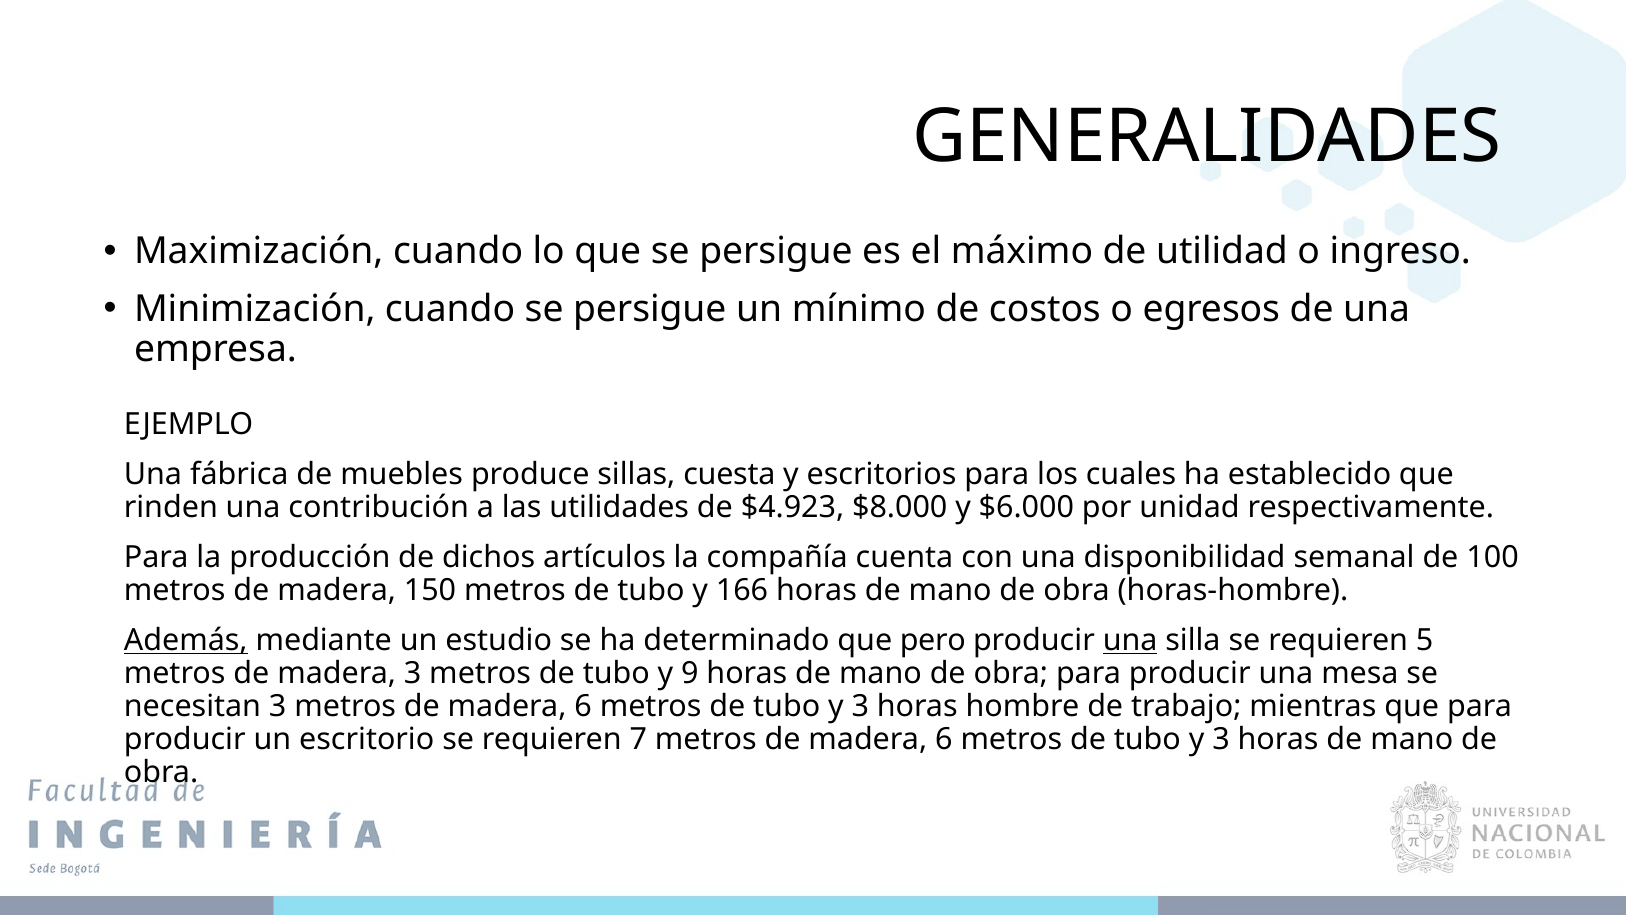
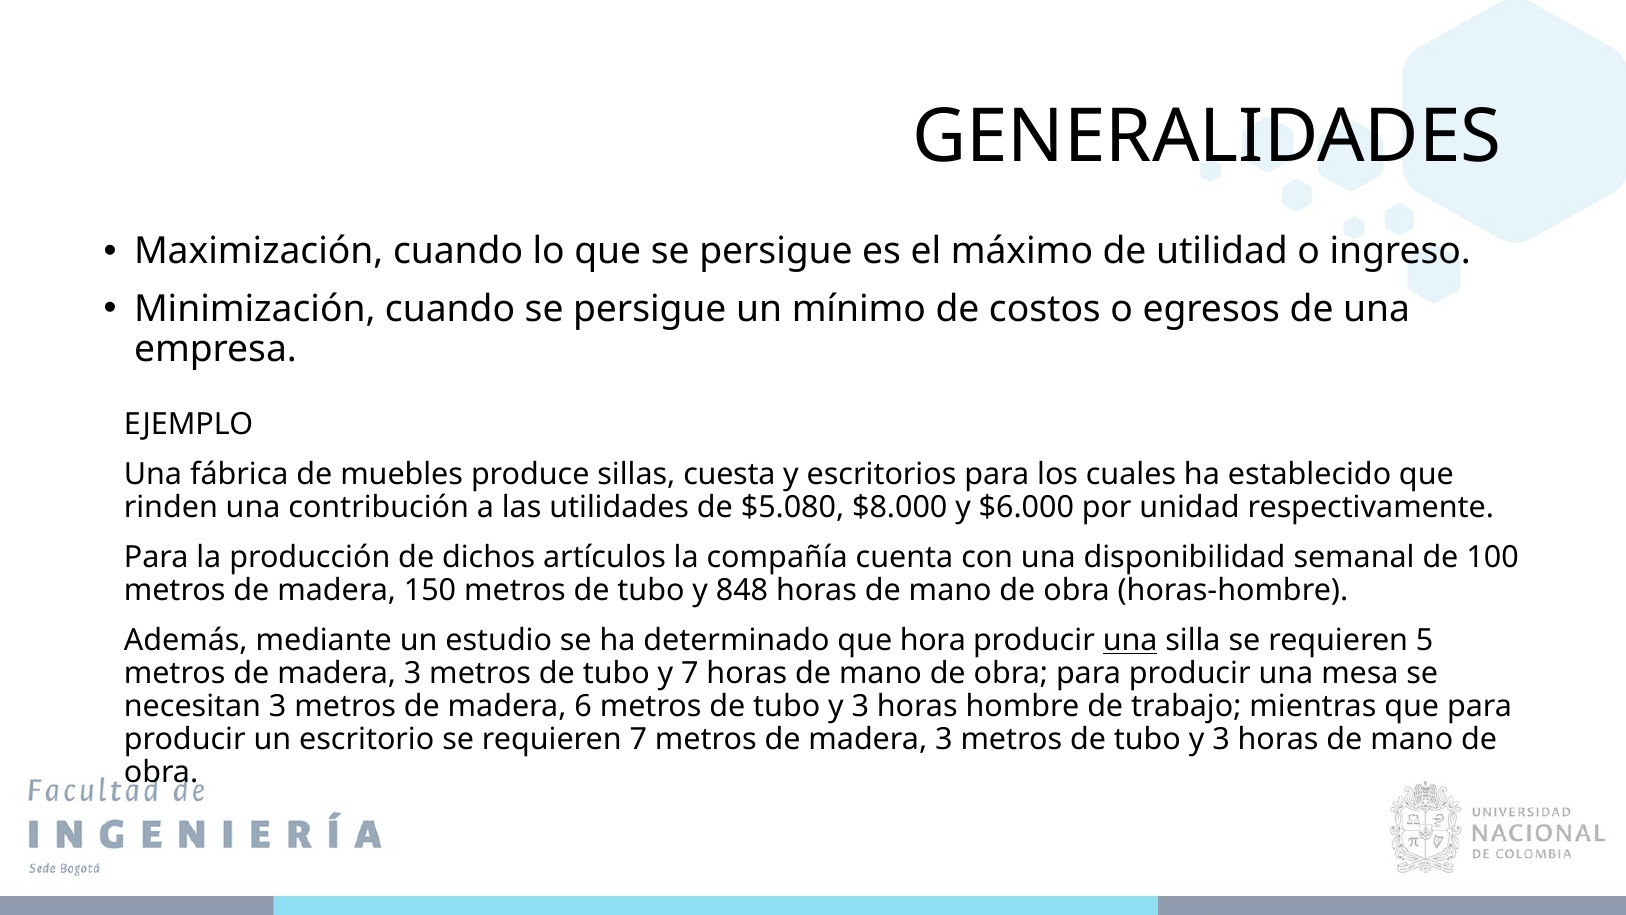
$4.923: $4.923 -> $5.080
166: 166 -> 848
Además underline: present -> none
pero: pero -> hora
y 9: 9 -> 7
6 at (944, 739): 6 -> 3
